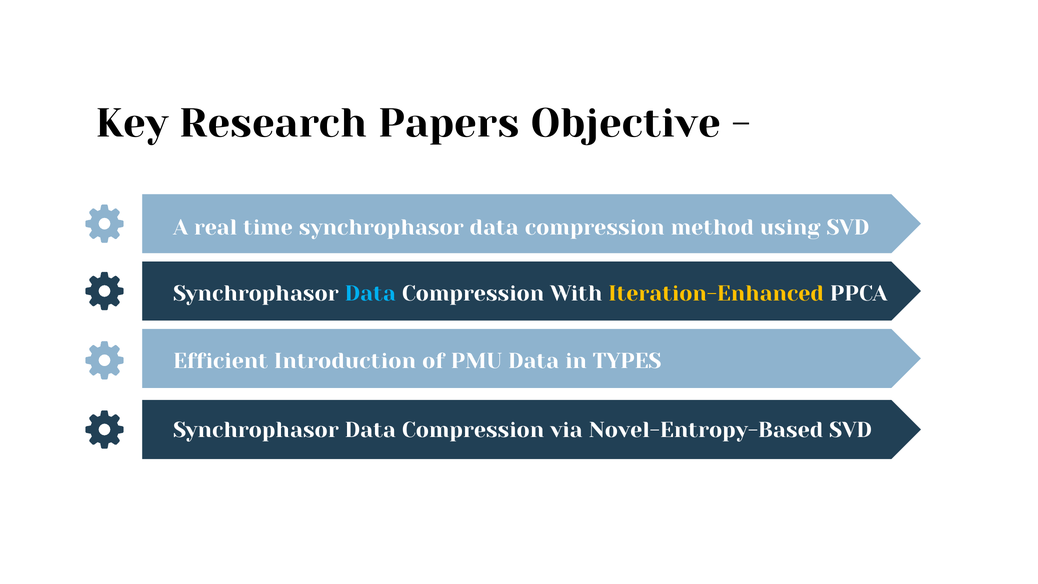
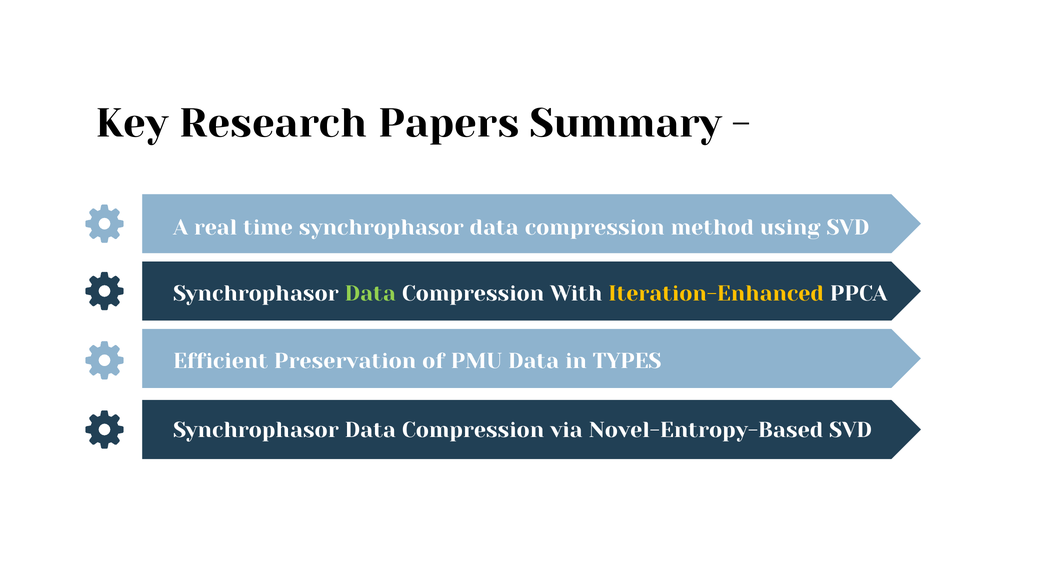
Objective: Objective -> Summary
Data at (370, 294) colour: light blue -> light green
Introduction: Introduction -> Preservation
